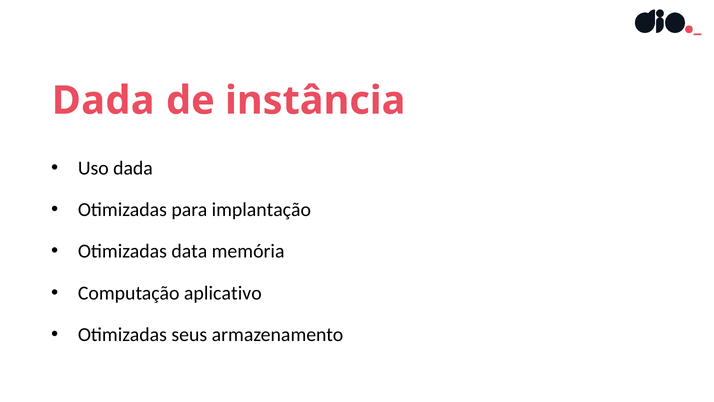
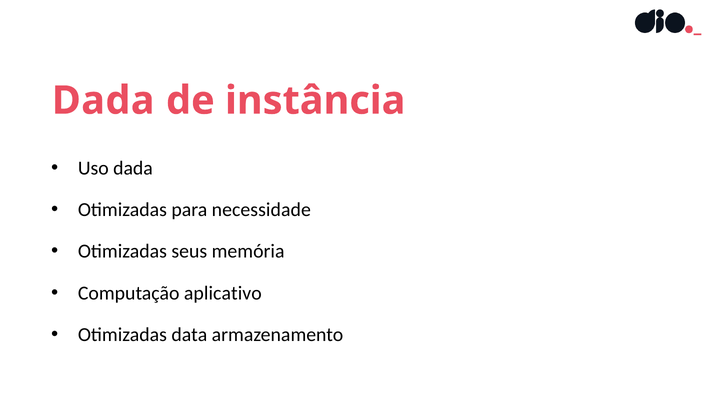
implantação: implantação -> necessidade
data: data -> seus
seus: seus -> data
